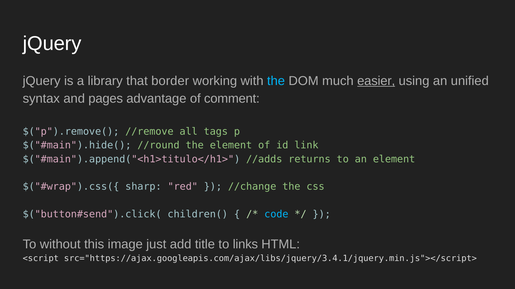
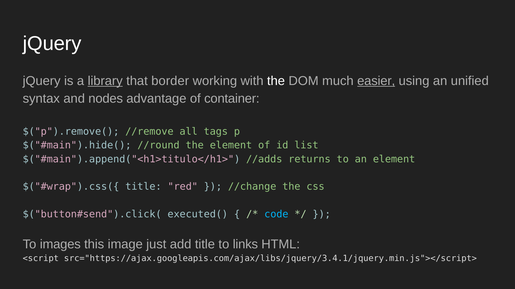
library underline: none -> present
the at (276, 81) colour: light blue -> white
pages: pages -> nodes
comment: comment -> container
link: link -> list
sharp at (143, 187): sharp -> title
children(: children( -> executed(
without: without -> images
